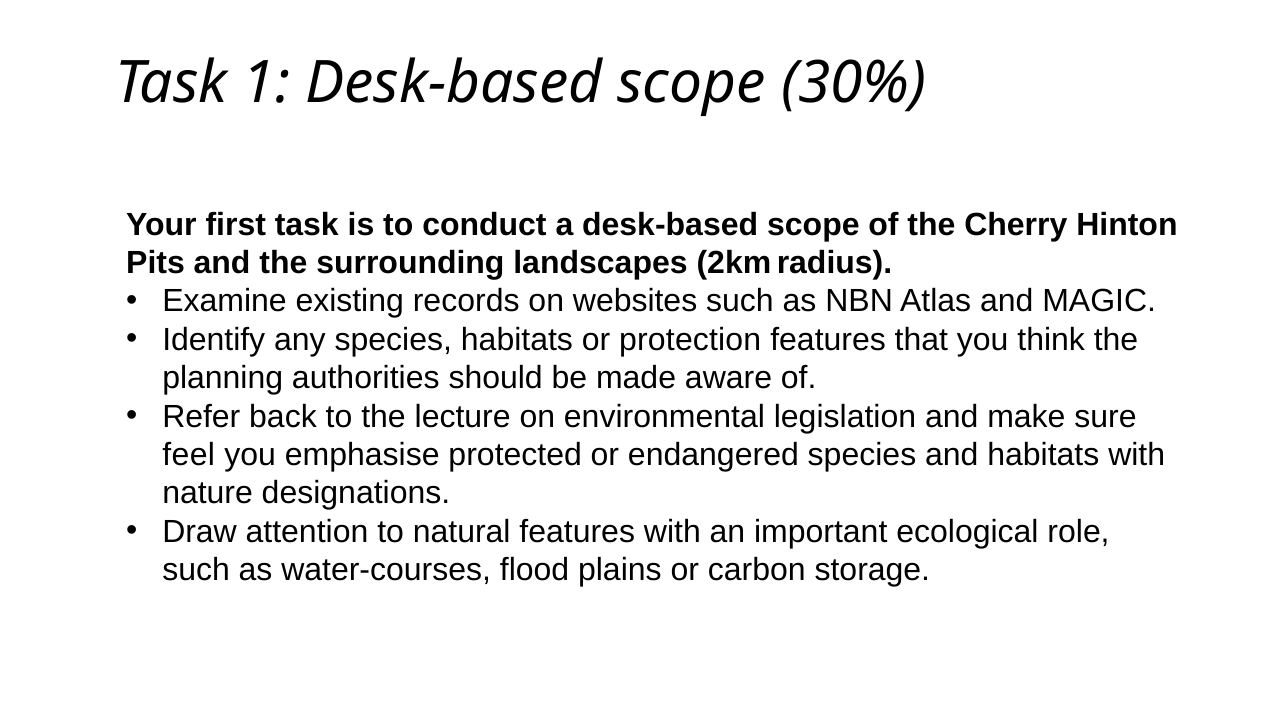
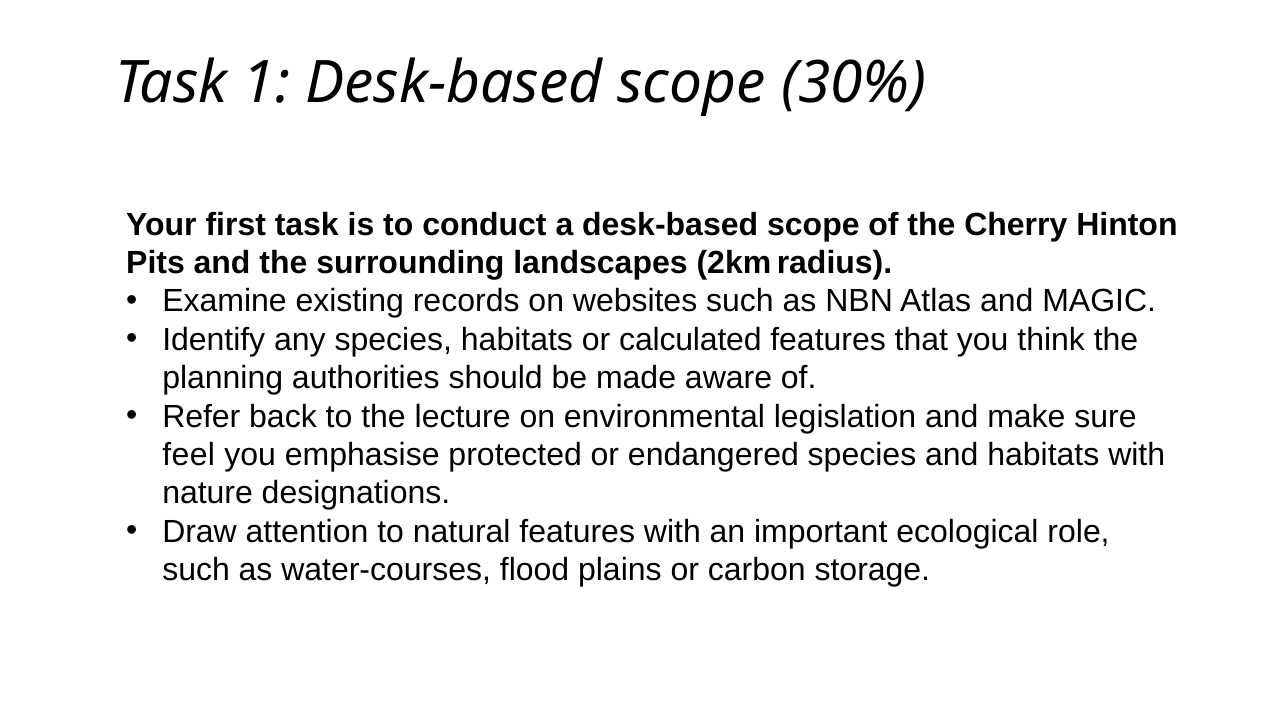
protection: protection -> calculated
